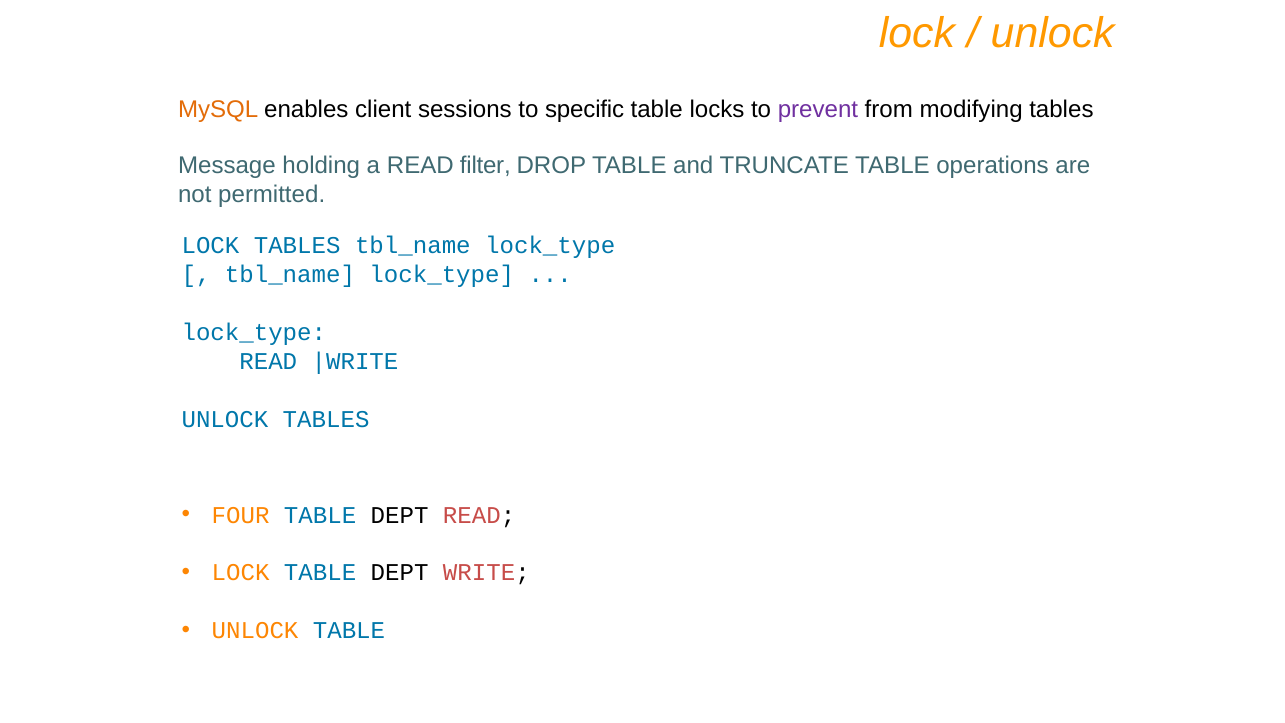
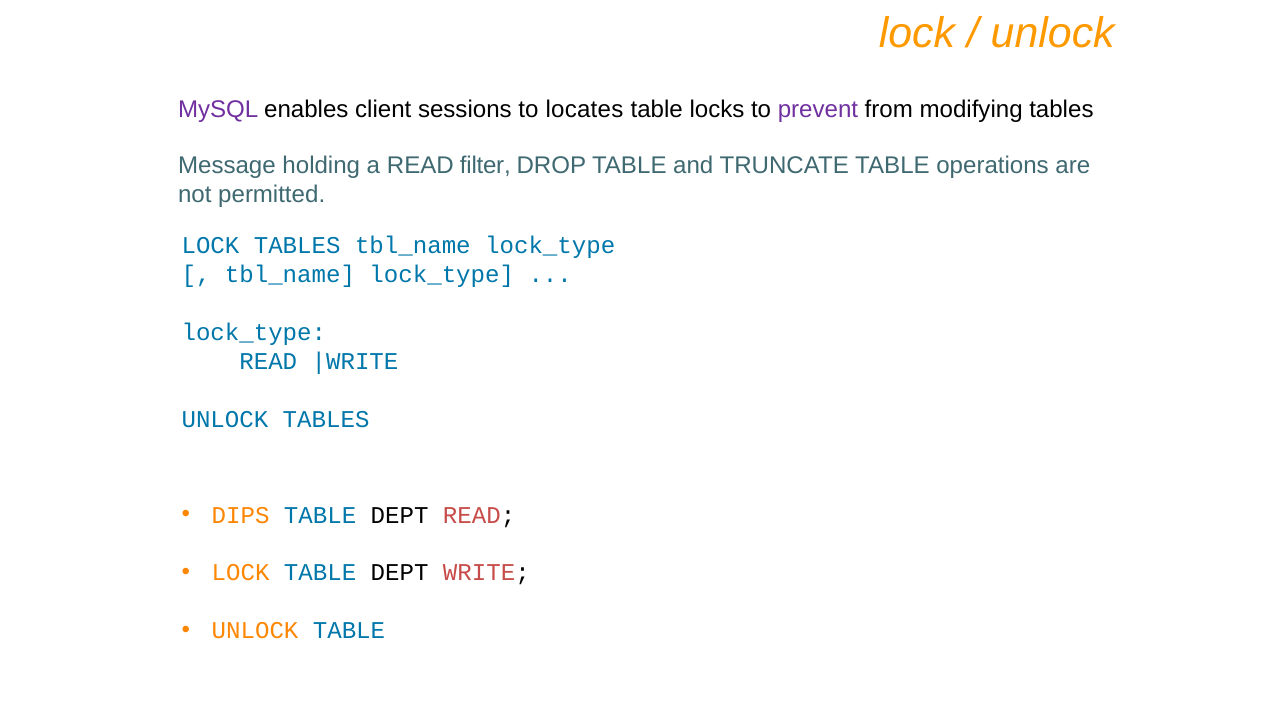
MySQL colour: orange -> purple
specific: specific -> locates
FOUR: FOUR -> DIPS
